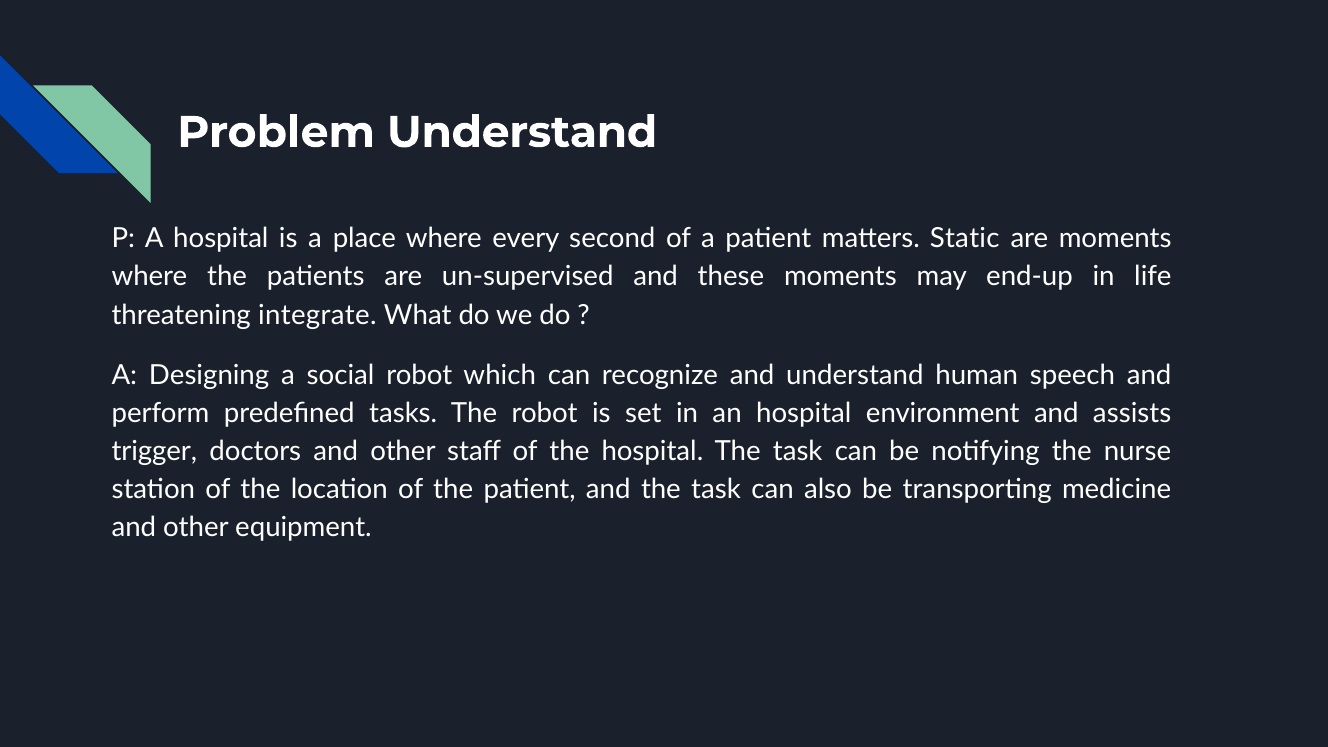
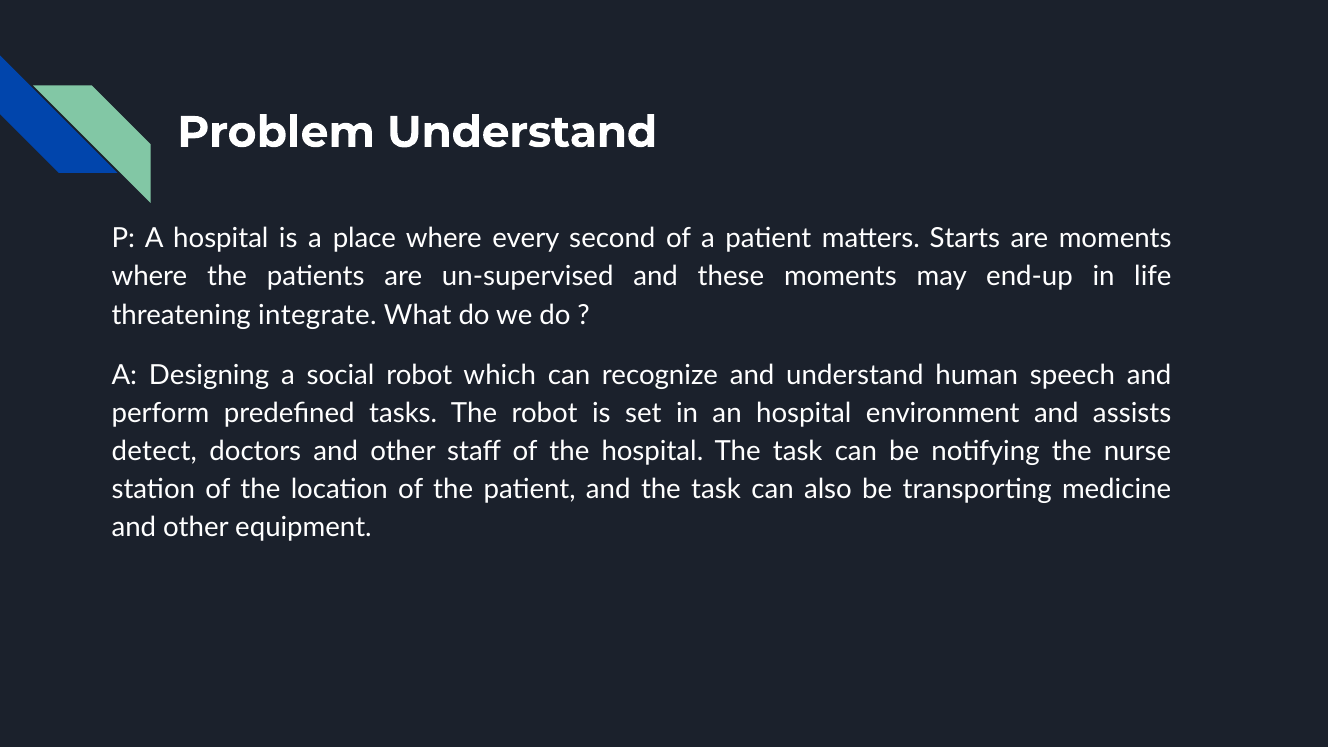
Static: Static -> Starts
trigger: trigger -> detect
